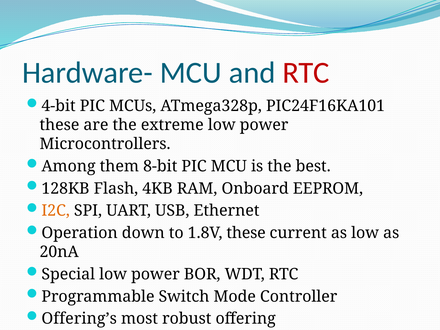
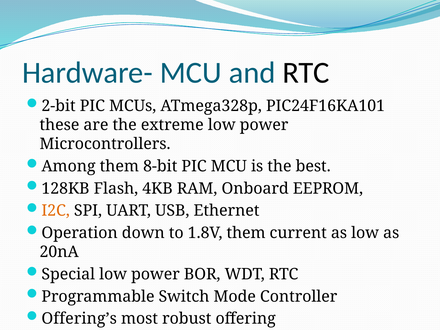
RTC at (306, 73) colour: red -> black
4-bit: 4-bit -> 2-bit
1.8V these: these -> them
